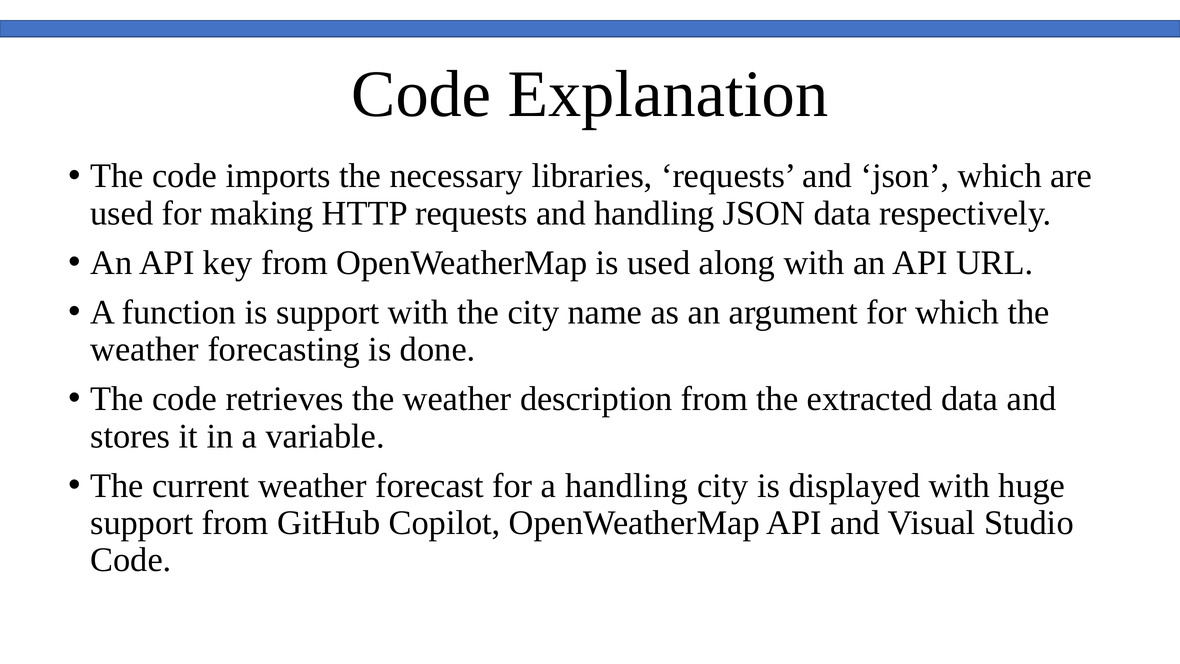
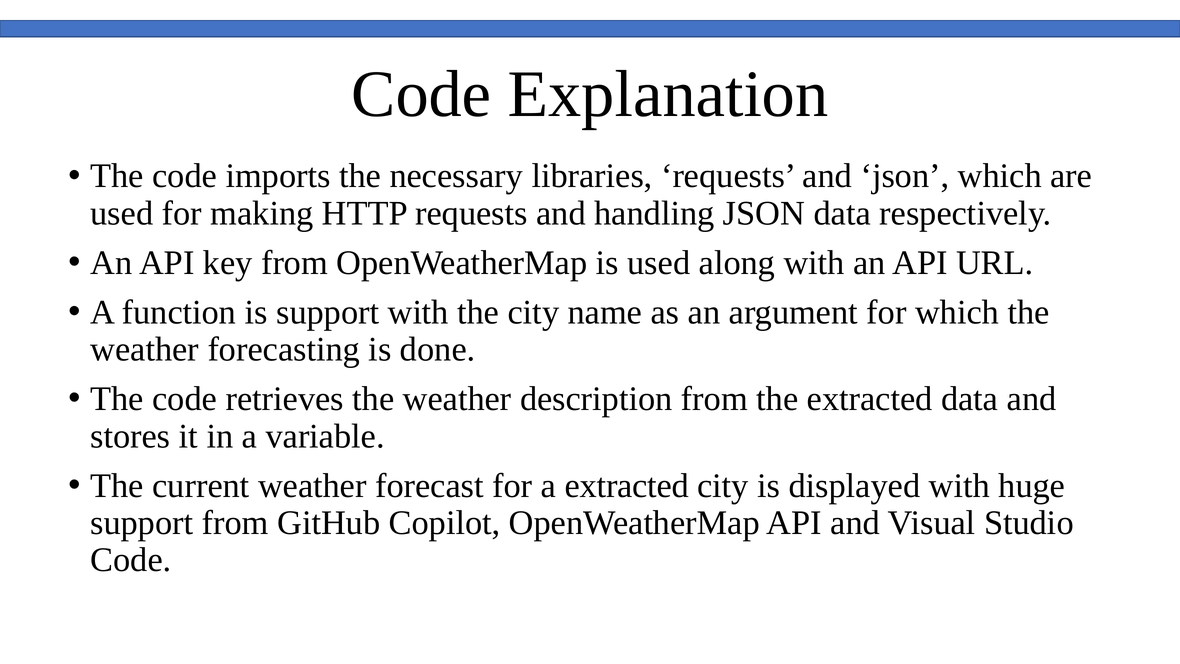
a handling: handling -> extracted
